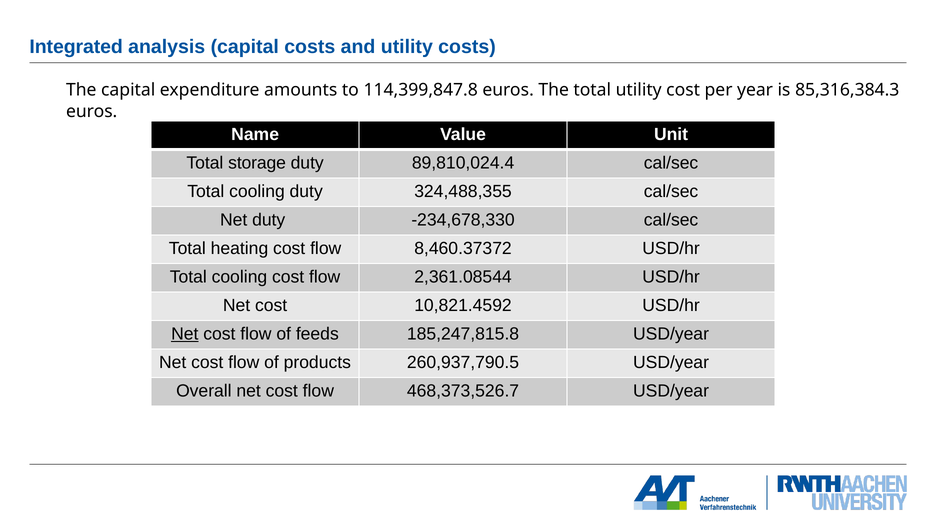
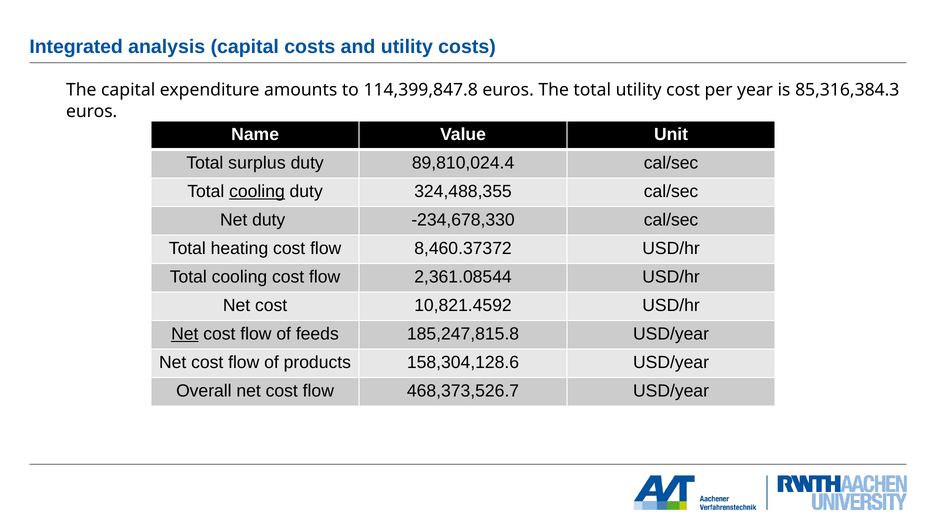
storage: storage -> surplus
cooling at (257, 191) underline: none -> present
260,937,790.5: 260,937,790.5 -> 158,304,128.6
